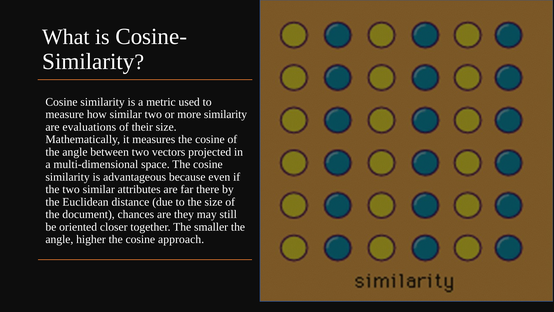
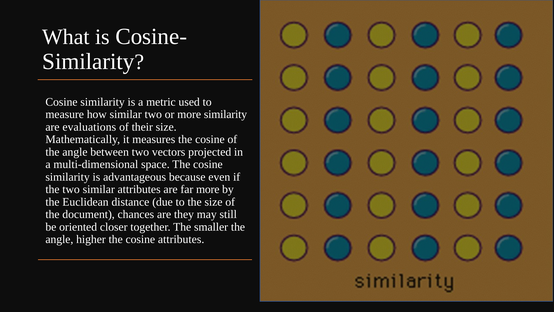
far there: there -> more
cosine approach: approach -> attributes
